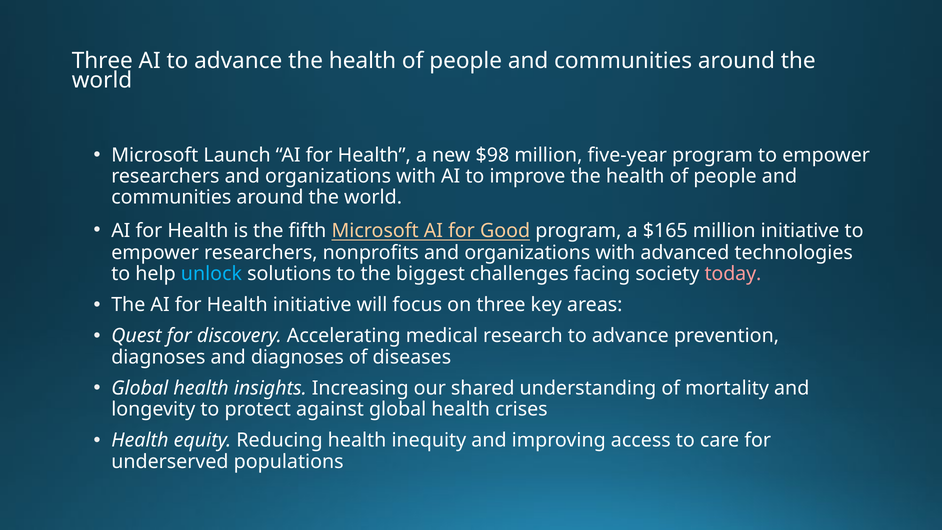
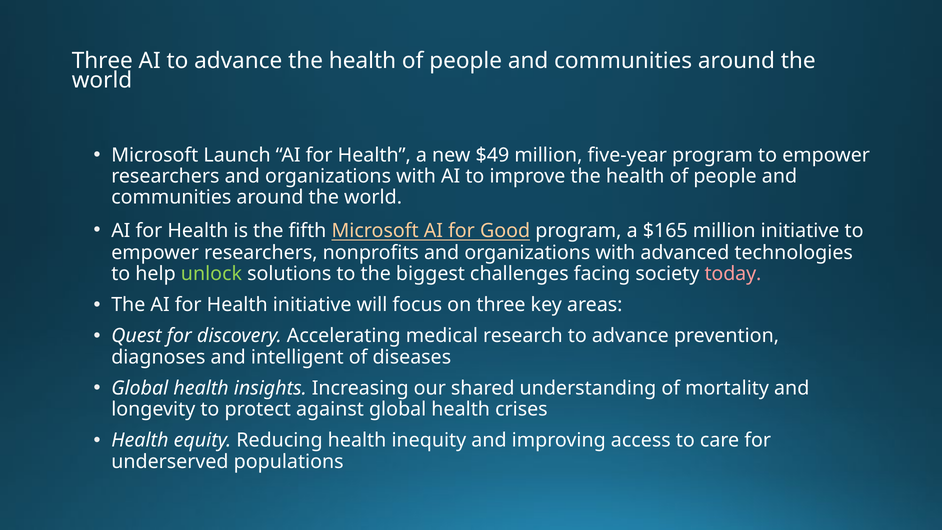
$98: $98 -> $49
unlock colour: light blue -> light green
and diagnoses: diagnoses -> intelligent
